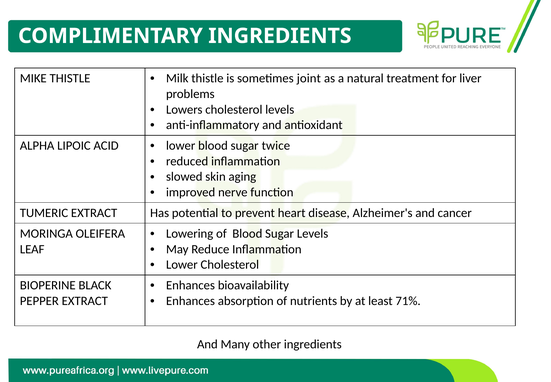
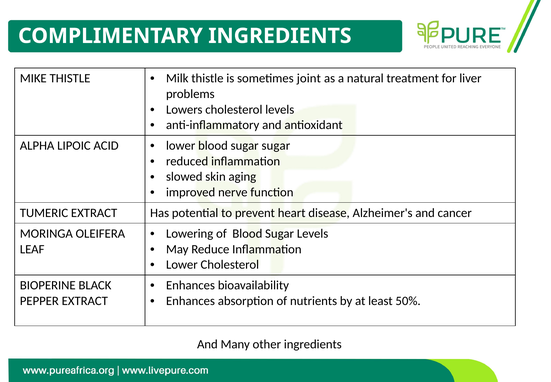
sugar twice: twice -> sugar
71%: 71% -> 50%
